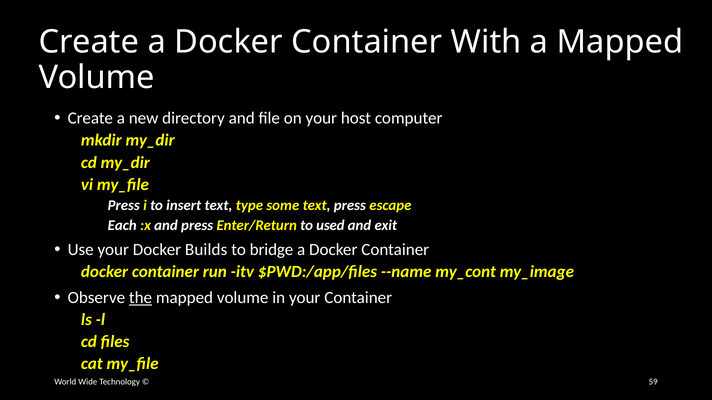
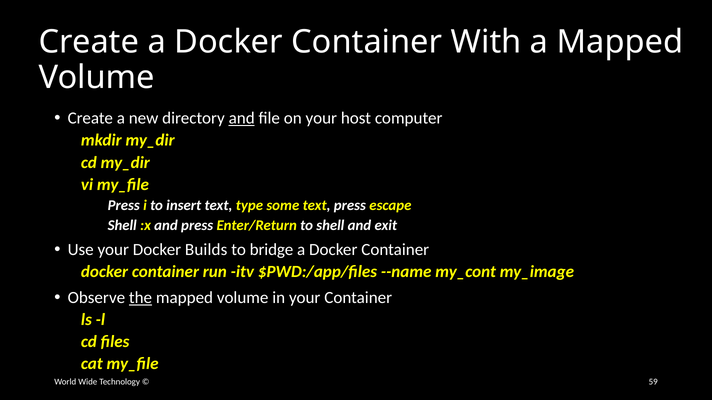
and at (242, 118) underline: none -> present
Each at (122, 225): Each -> Shell
to used: used -> shell
